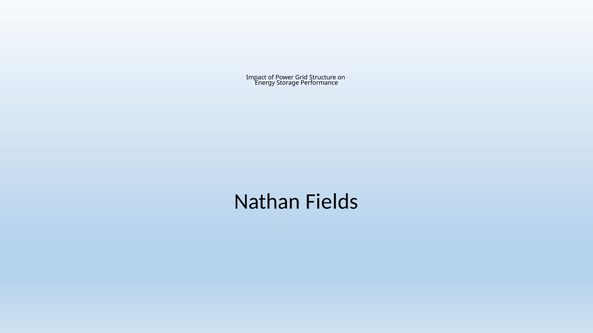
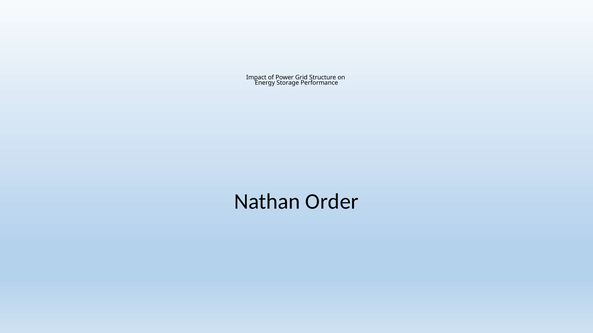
Fields: Fields -> Order
